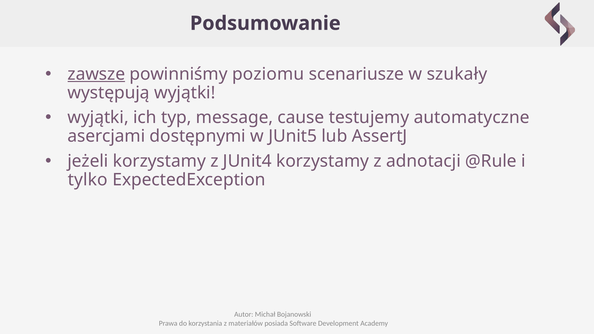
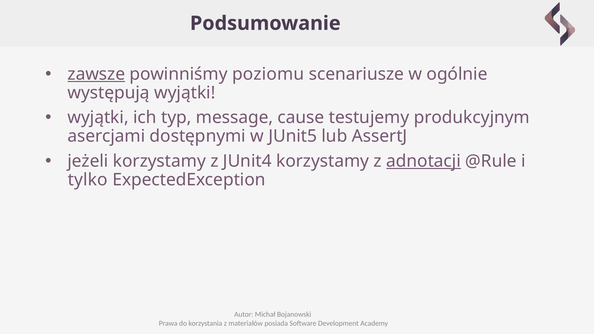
szukały: szukały -> ogólnie
automatyczne: automatyczne -> produkcyjnym
adnotacji underline: none -> present
